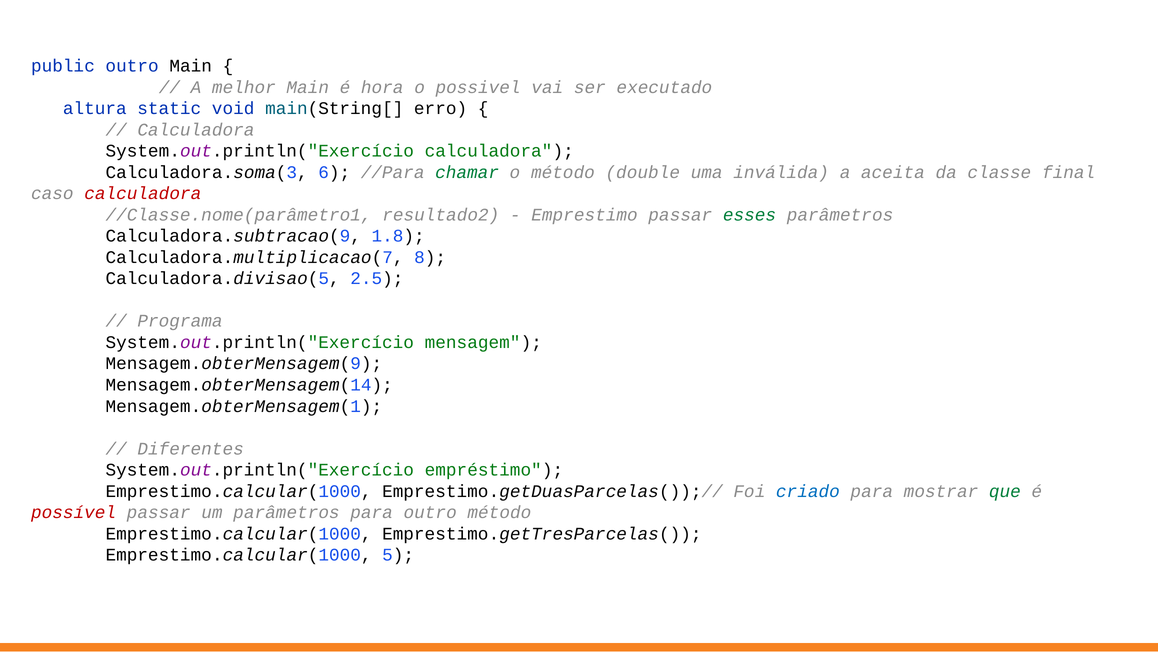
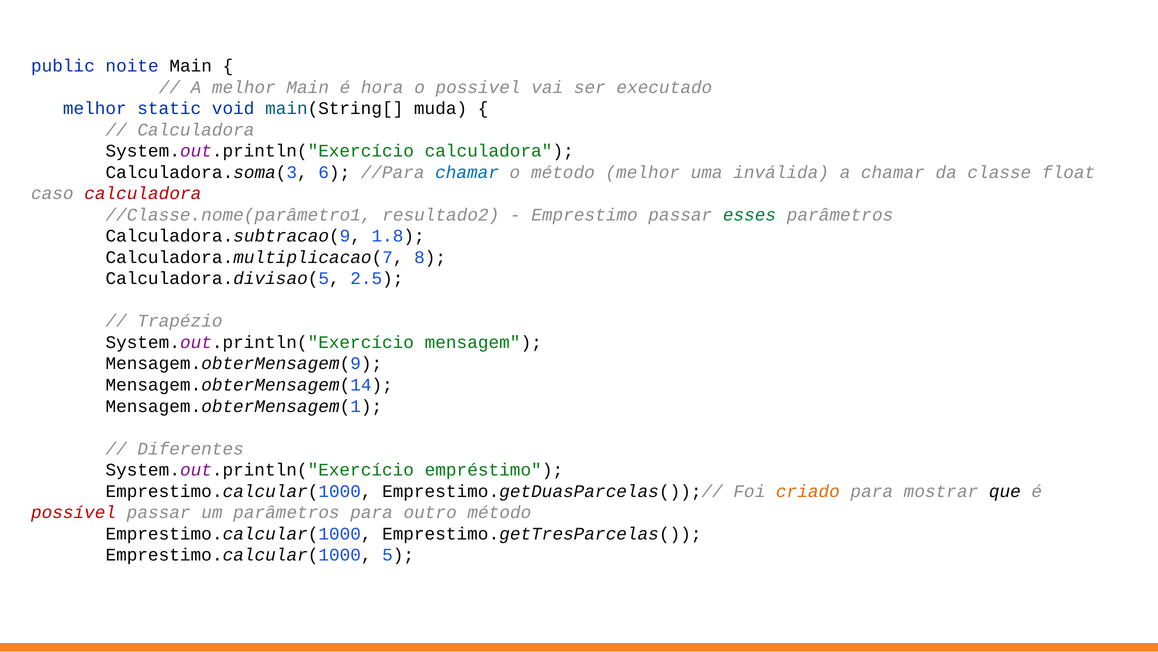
public outro: outro -> noite
altura at (95, 108): altura -> melhor
erro: erro -> muda
chamar at (467, 172) colour: green -> blue
método double: double -> melhor
a aceita: aceita -> chamar
final: final -> float
Programa: Programa -> Trapézio
criado colour: blue -> orange
que colour: green -> black
